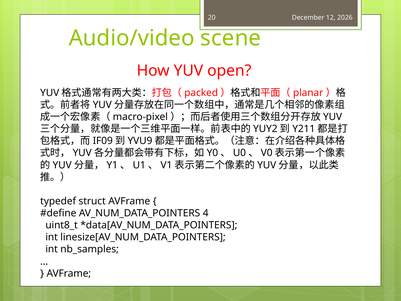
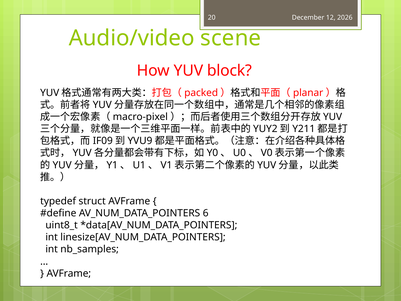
open: open -> block
4: 4 -> 6
